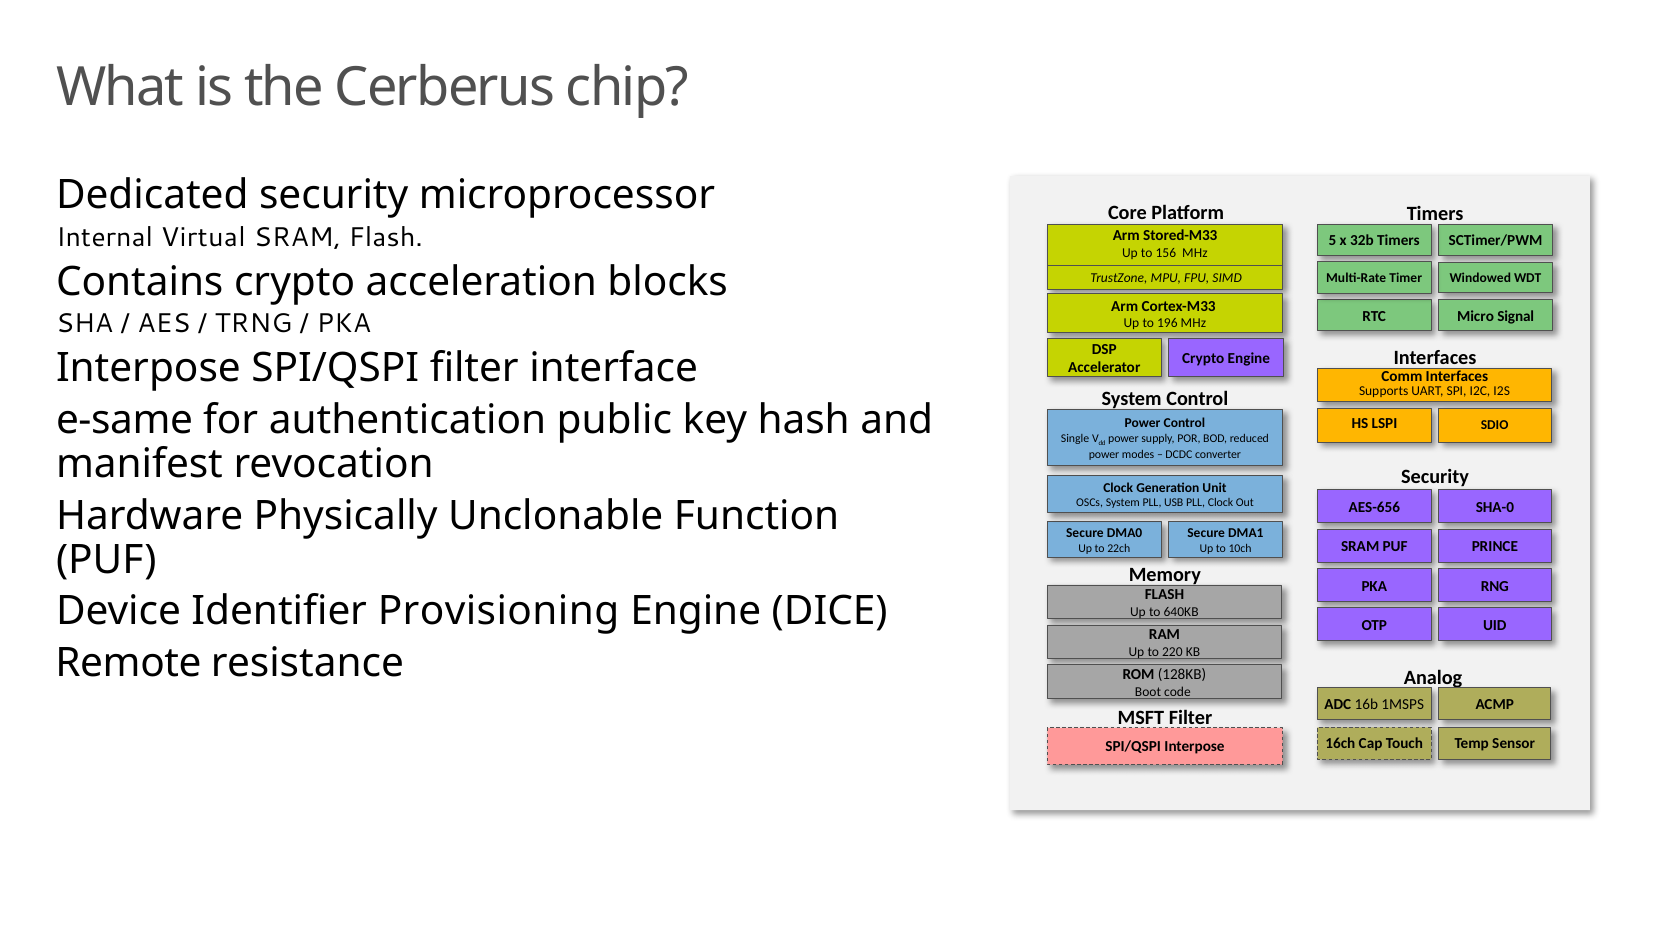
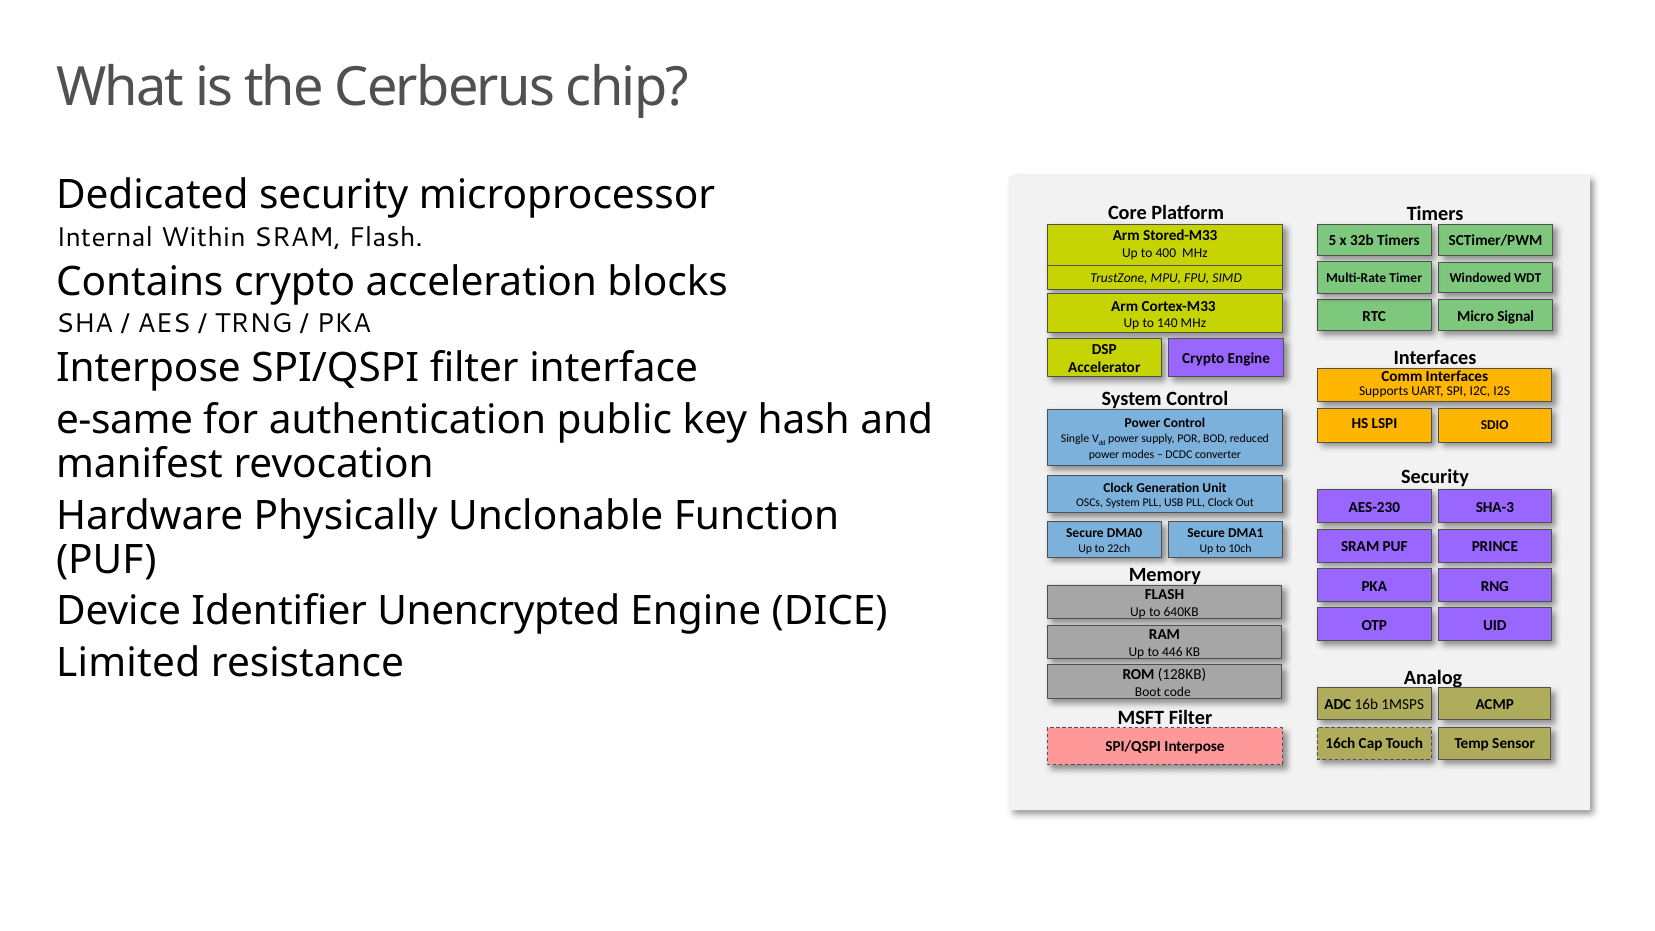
Virtual: Virtual -> Within
156: 156 -> 400
196: 196 -> 140
AES-656: AES-656 -> AES-230
SHA-0: SHA-0 -> SHA-3
Provisioning: Provisioning -> Unencrypted
220: 220 -> 446
Remote: Remote -> Limited
